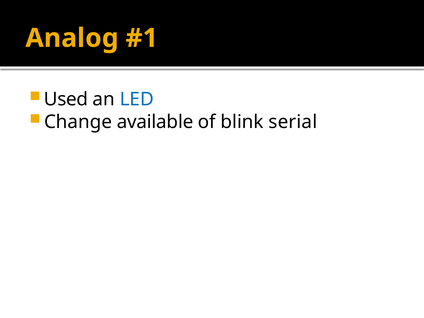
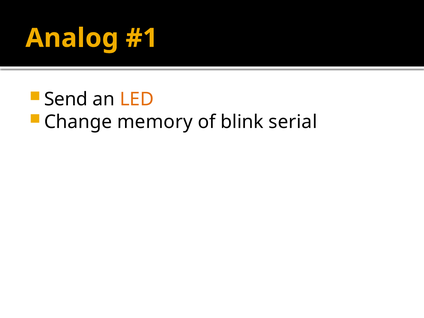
Used: Used -> Send
LED colour: blue -> orange
available: available -> memory
